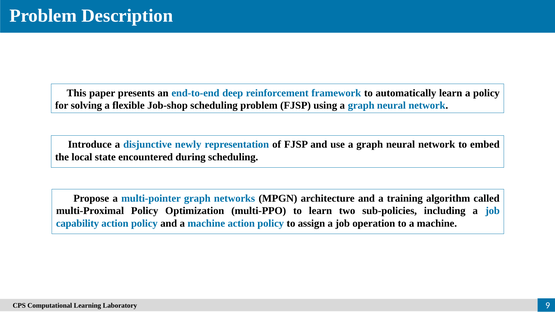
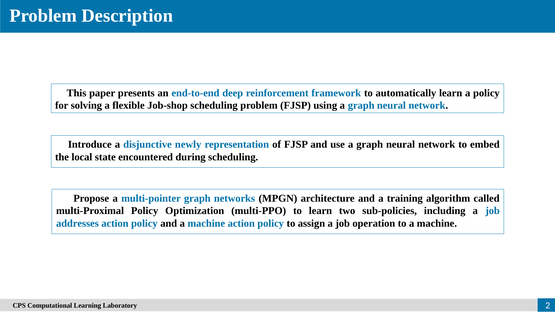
capability: capability -> addresses
9: 9 -> 2
